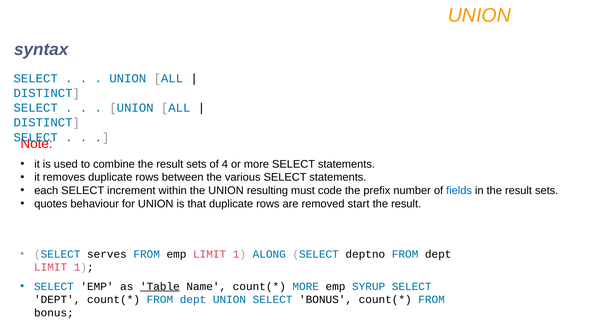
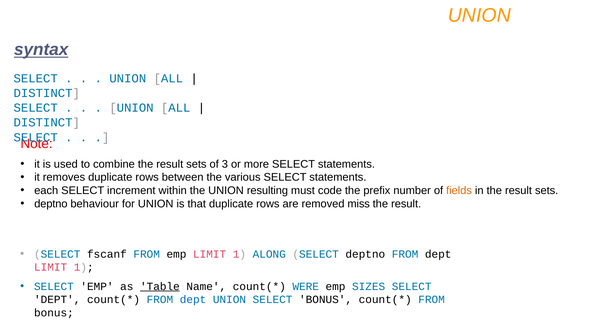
syntax underline: none -> present
4: 4 -> 3
fields colour: blue -> orange
quotes at (51, 204): quotes -> deptno
start: start -> miss
serves: serves -> fscanf
MORE at (306, 287): MORE -> WERE
SYRUP: SYRUP -> SIZES
